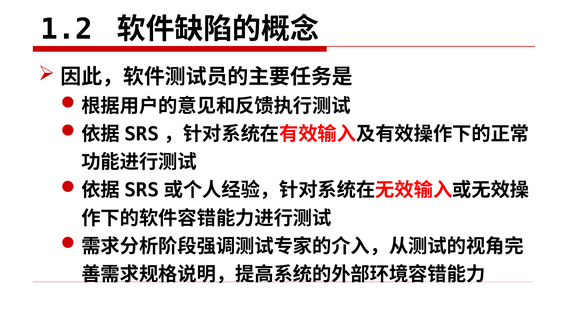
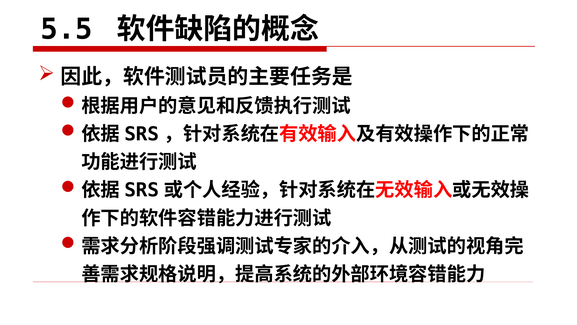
1.2: 1.2 -> 5.5
